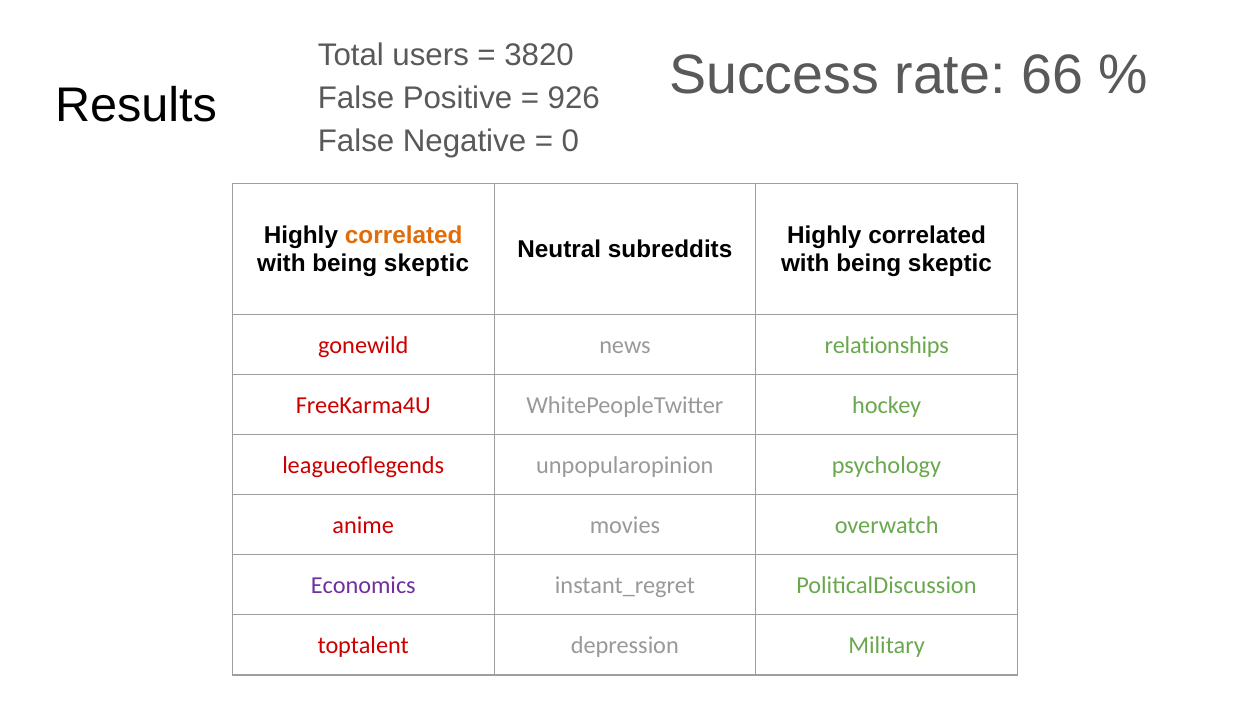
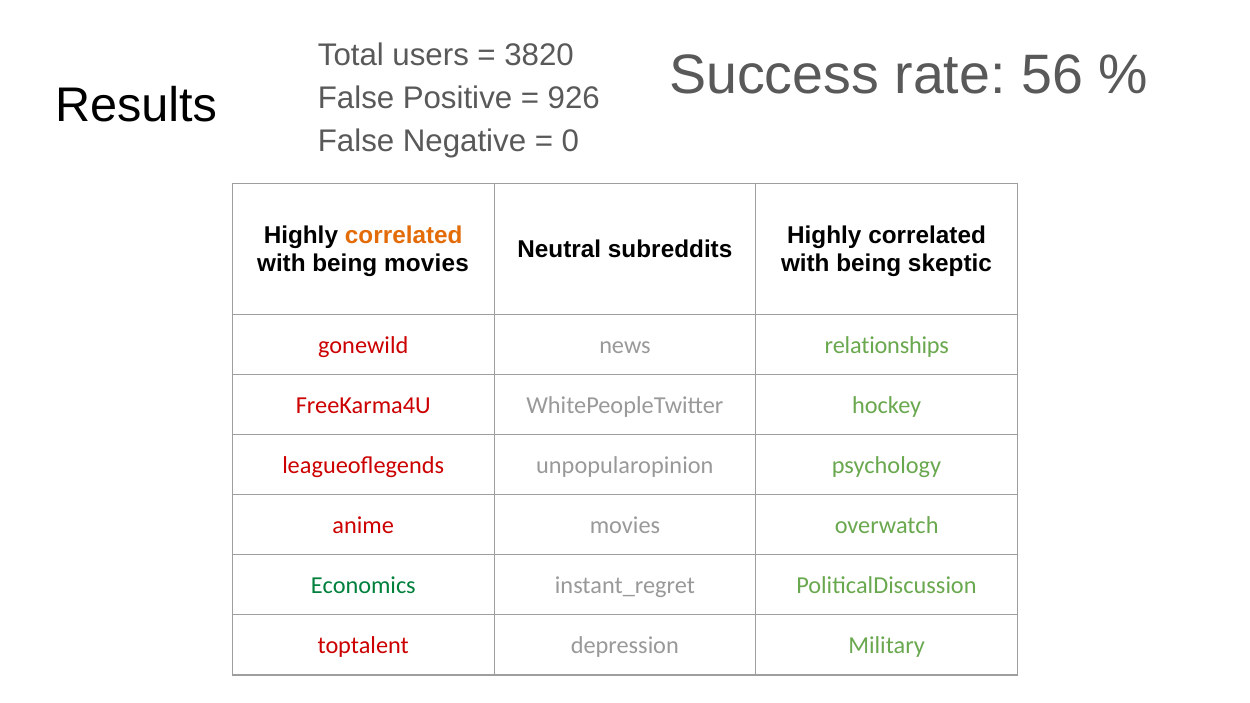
66: 66 -> 56
skeptic at (427, 263): skeptic -> movies
Economics colour: purple -> green
